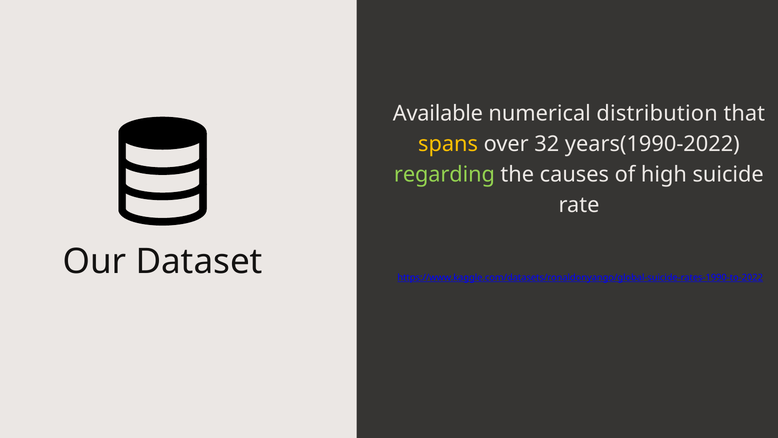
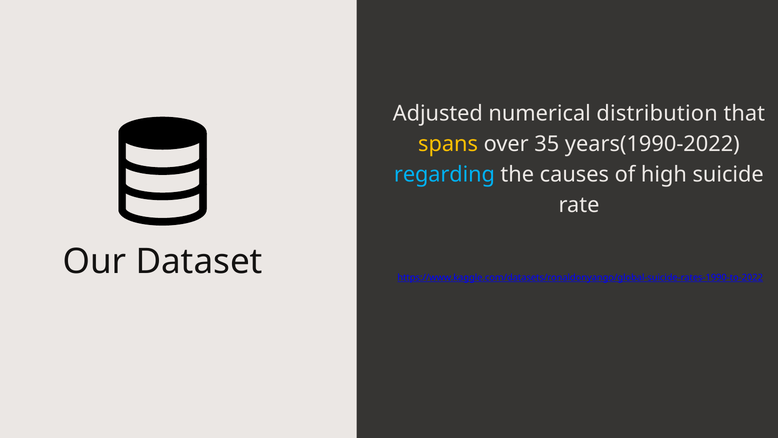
Available: Available -> Adjusted
32: 32 -> 35
regarding colour: light green -> light blue
